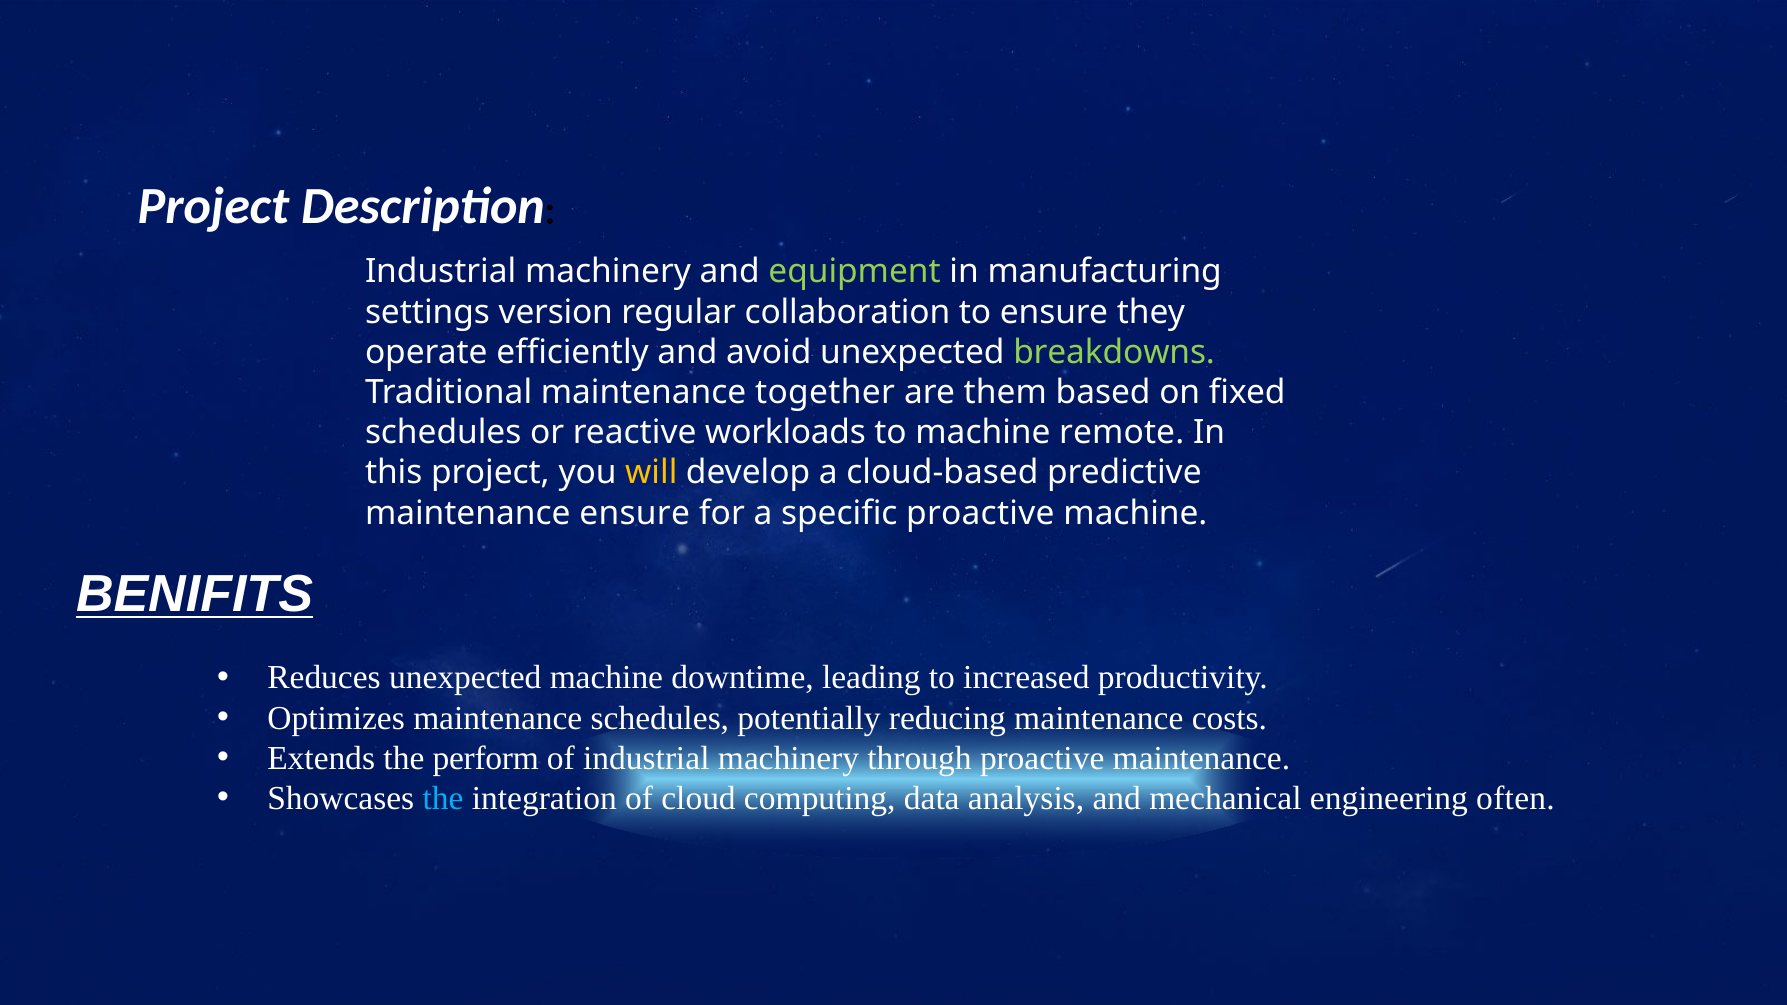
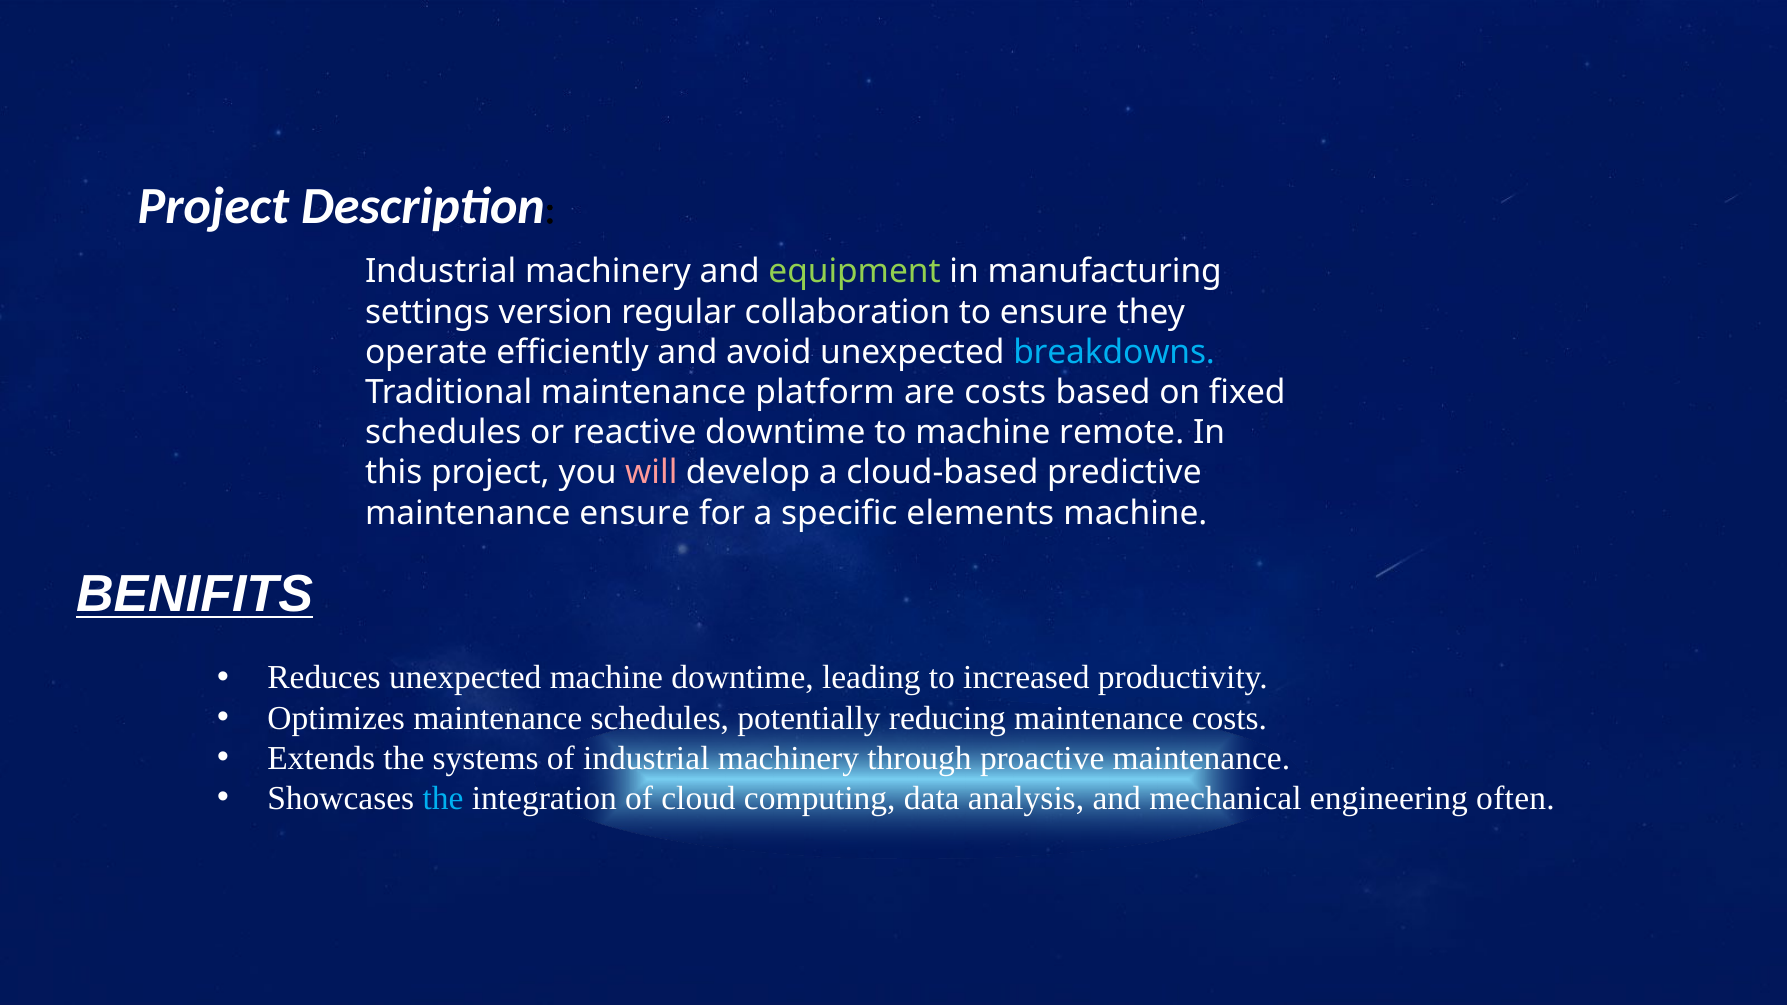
breakdowns colour: light green -> light blue
together: together -> platform
are them: them -> costs
reactive workloads: workloads -> downtime
will colour: yellow -> pink
specific proactive: proactive -> elements
perform: perform -> systems
